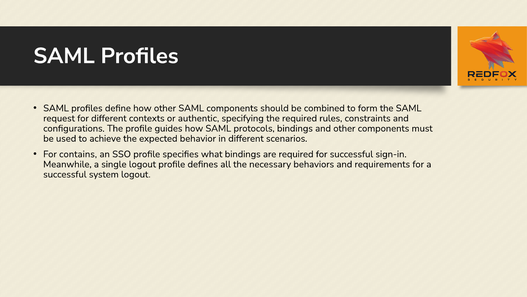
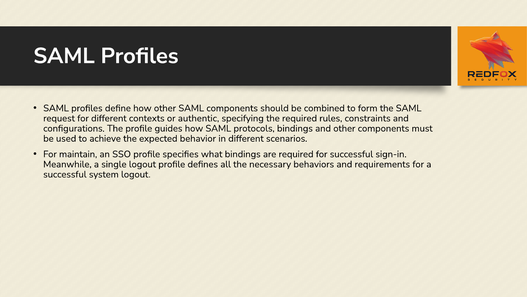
contains: contains -> maintain
